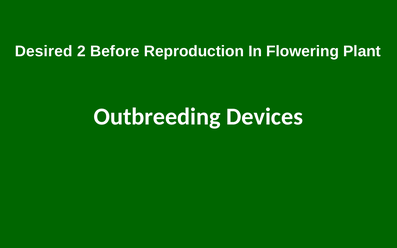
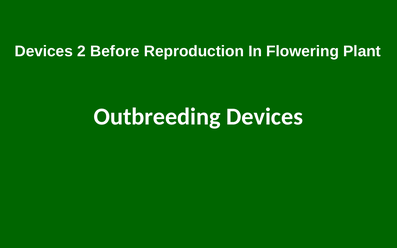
Desired at (44, 51): Desired -> Devices
